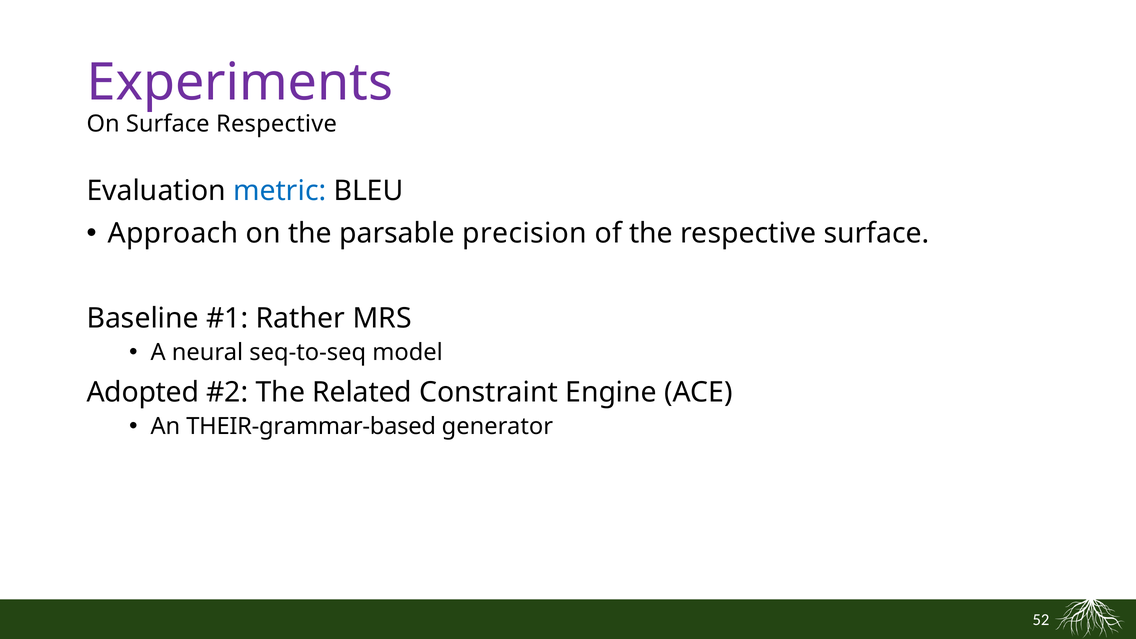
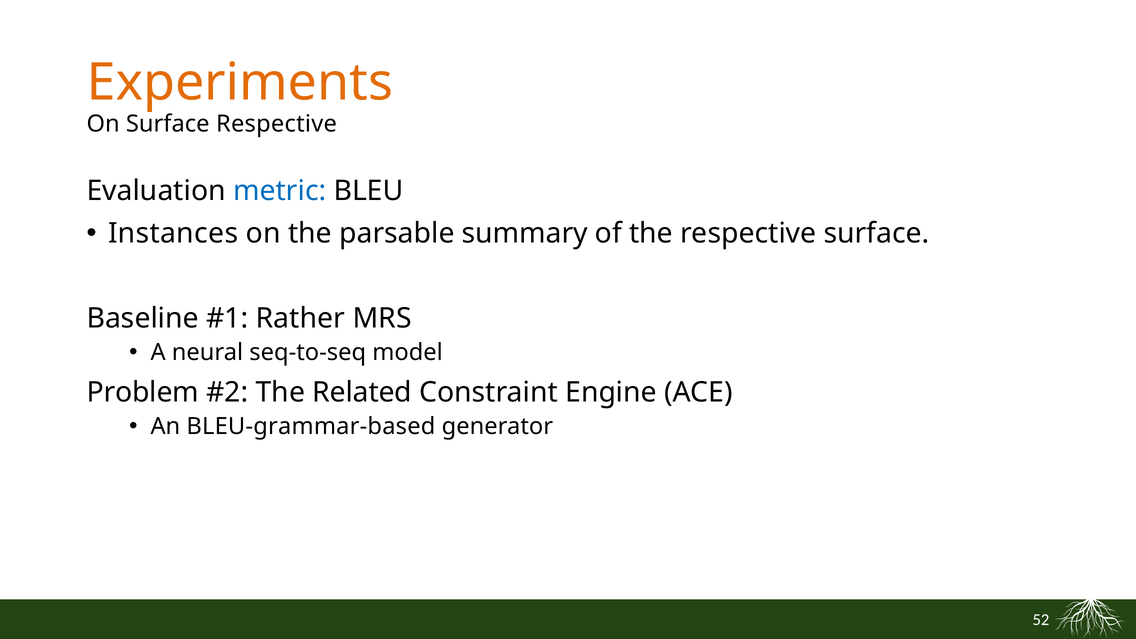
Experiments colour: purple -> orange
Approach: Approach -> Instances
precision: precision -> summary
Adopted: Adopted -> Problem
THEIR-grammar-based: THEIR-grammar-based -> BLEU-grammar-based
